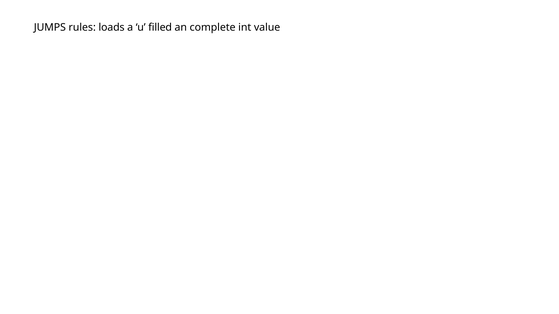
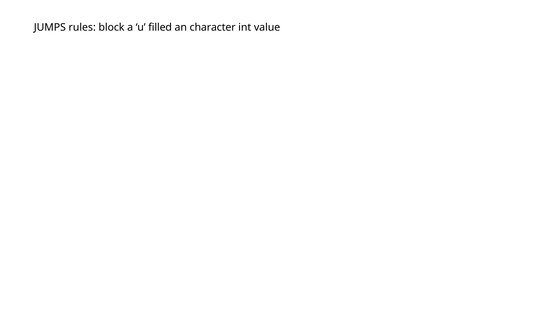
loads: loads -> block
complete: complete -> character
